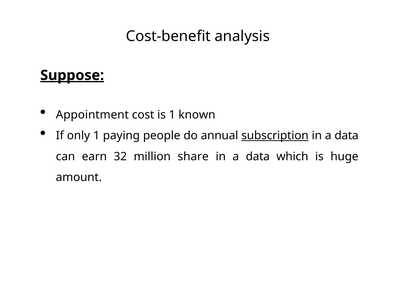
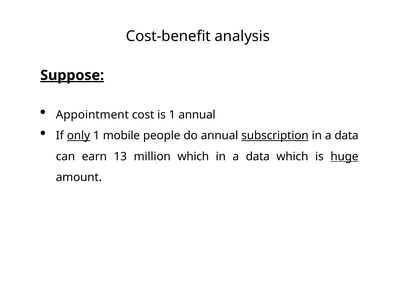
1 known: known -> annual
only underline: none -> present
paying: paying -> mobile
32: 32 -> 13
million share: share -> which
huge underline: none -> present
